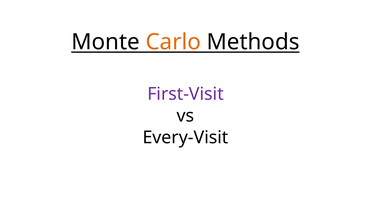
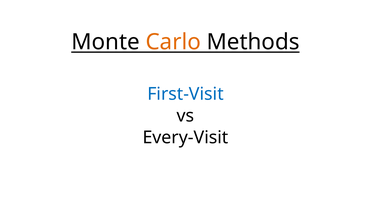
First-Visit colour: purple -> blue
